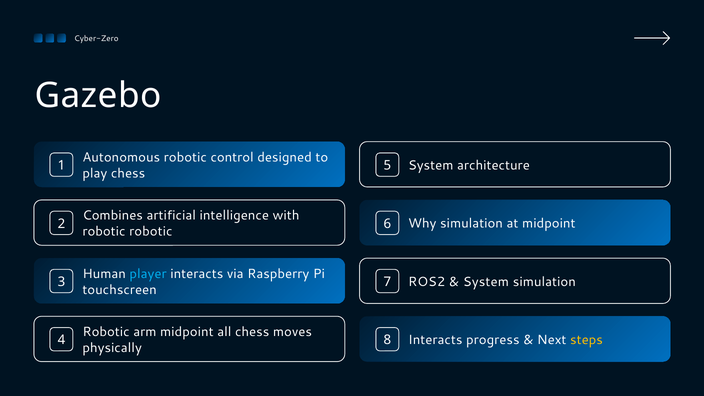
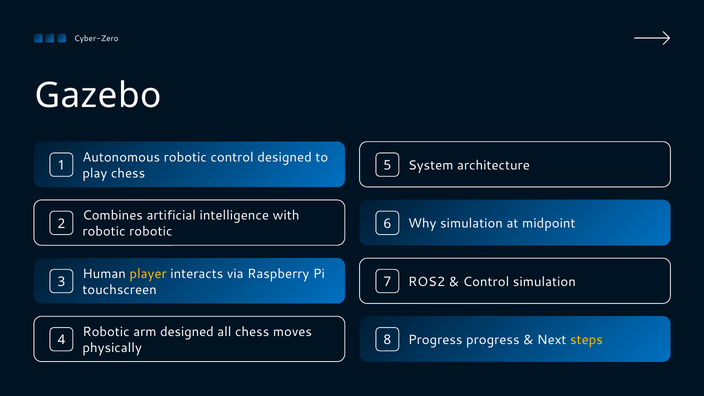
player colour: light blue -> yellow
System at (486, 282): System -> Control
arm midpoint: midpoint -> designed
Interacts at (435, 340): Interacts -> Progress
